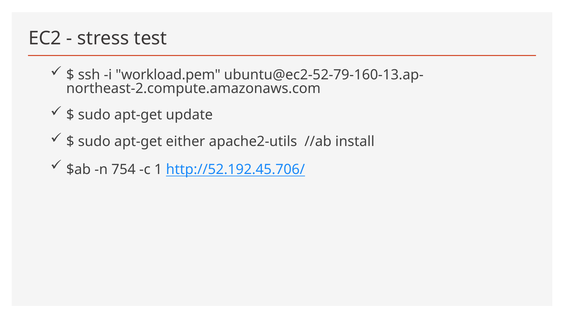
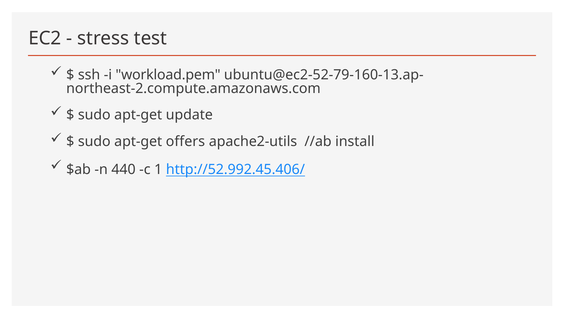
either: either -> offers
754: 754 -> 440
http://52.192.45.706/: http://52.192.45.706/ -> http://52.992.45.406/
